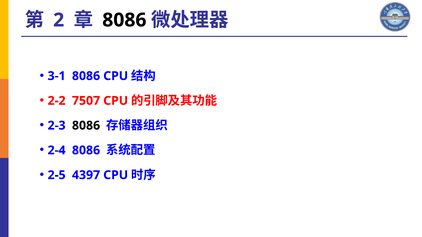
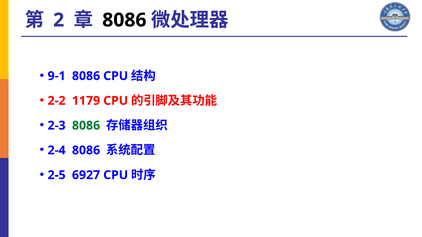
3-1: 3-1 -> 9-1
7507: 7507 -> 1179
8086 at (86, 126) colour: black -> green
4397: 4397 -> 6927
